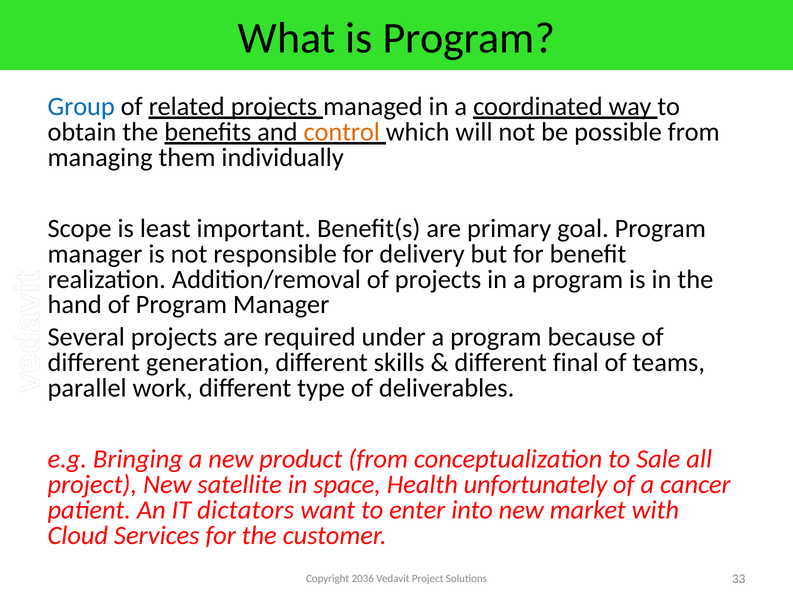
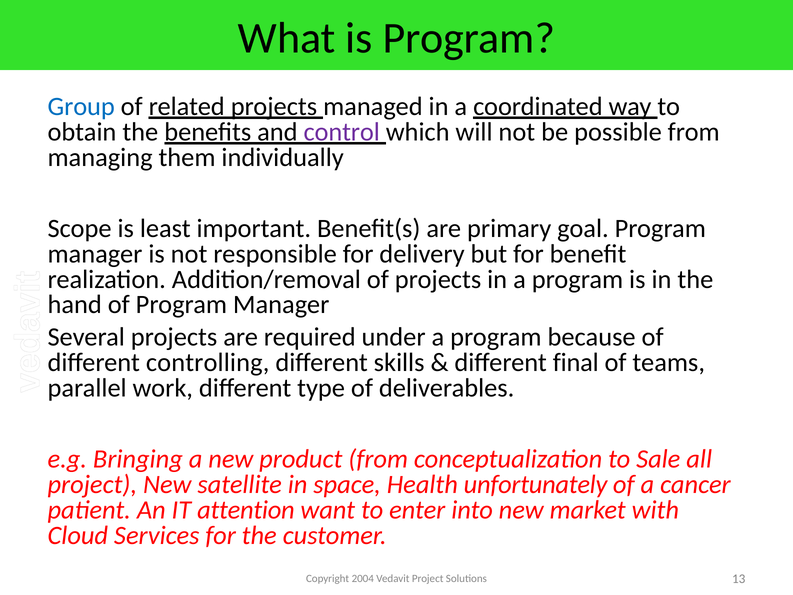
control colour: orange -> purple
generation: generation -> controlling
dictators: dictators -> attention
2036: 2036 -> 2004
33: 33 -> 13
